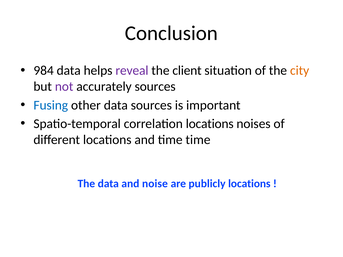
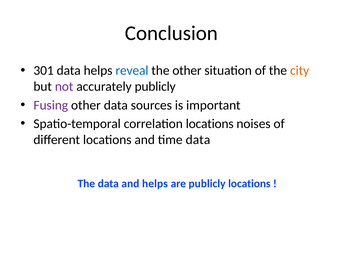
984: 984 -> 301
reveal colour: purple -> blue
the client: client -> other
accurately sources: sources -> publicly
Fusing colour: blue -> purple
time time: time -> data
and noise: noise -> helps
